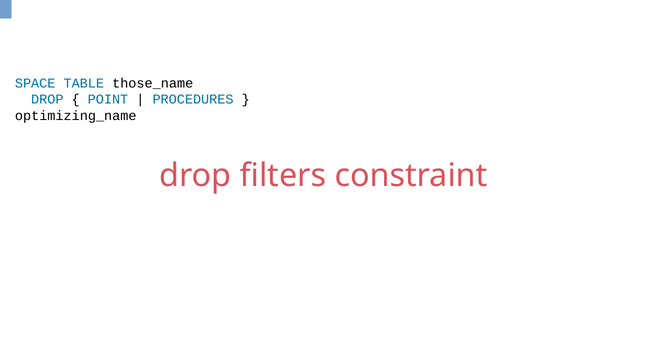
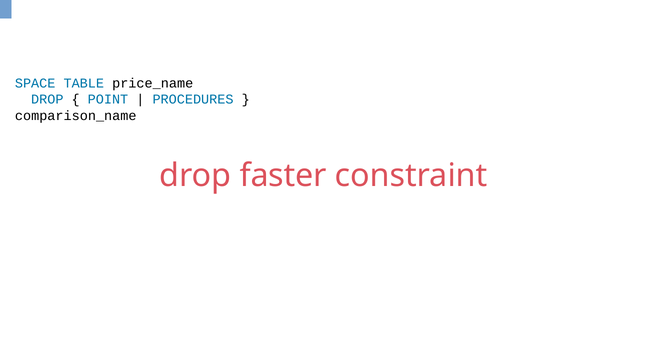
those_name: those_name -> price_name
optimizing_name: optimizing_name -> comparison_name
filters: filters -> faster
